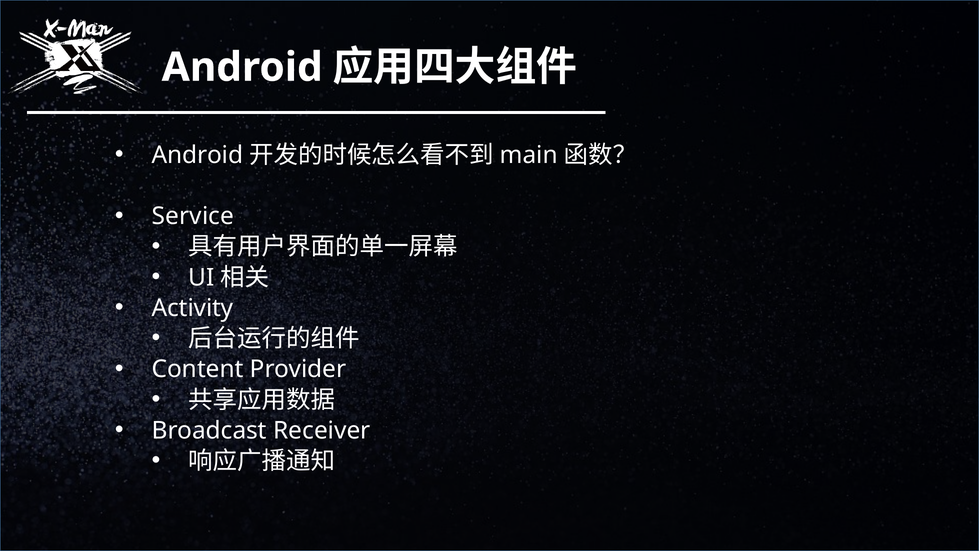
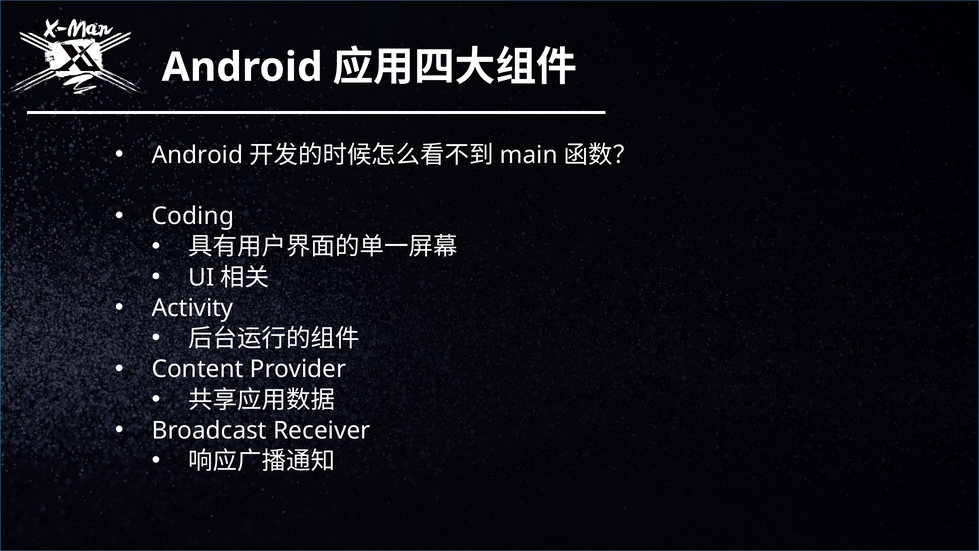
Service: Service -> Coding
